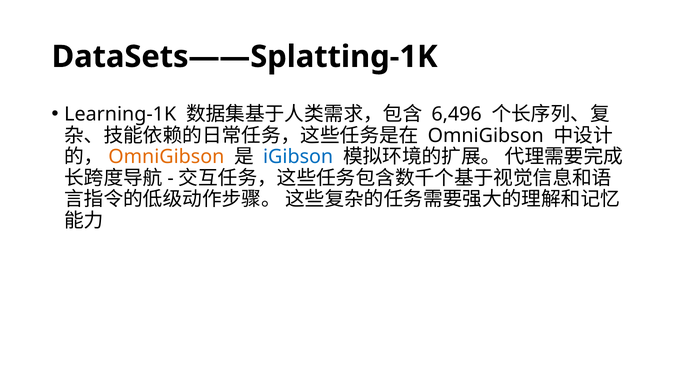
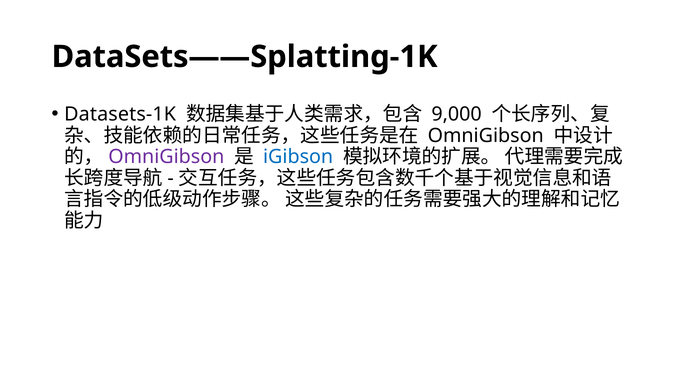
Learning-1K: Learning-1K -> Datasets-1K
6,496: 6,496 -> 9,000
OmniGibson at (166, 157) colour: orange -> purple
